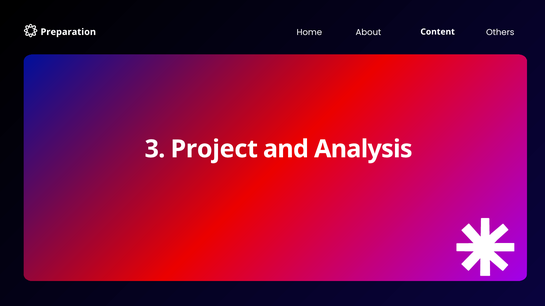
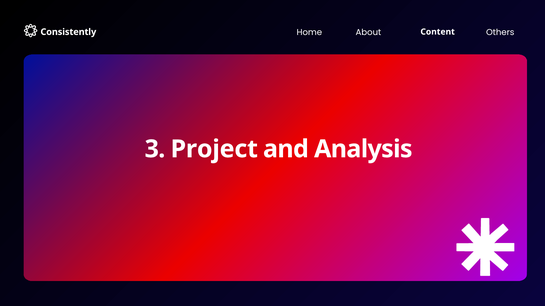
Preparation: Preparation -> Consistently
